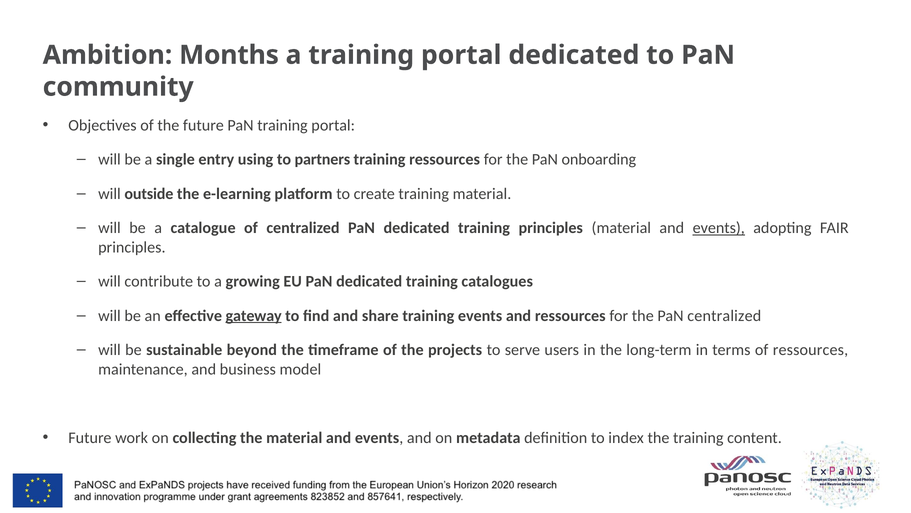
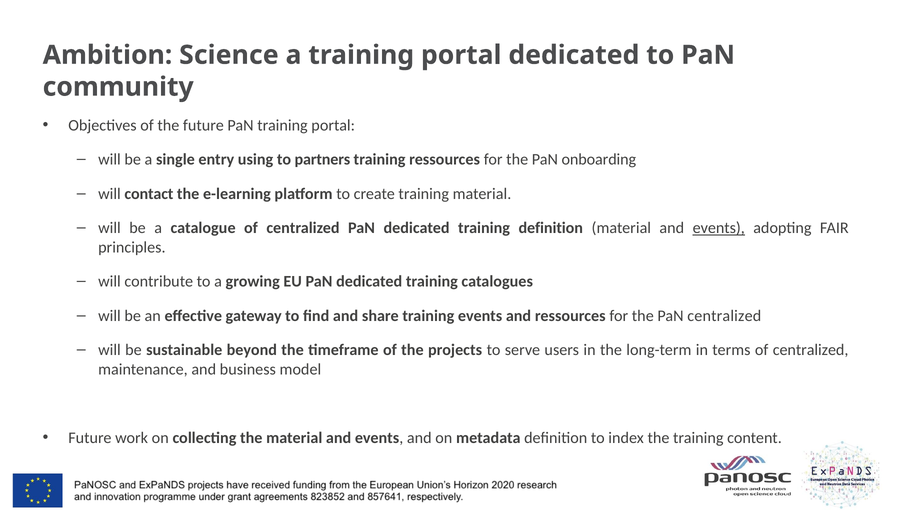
Months: Months -> Science
outside: outside -> contact
training principles: principles -> definition
gateway underline: present -> none
terms of ressources: ressources -> centralized
